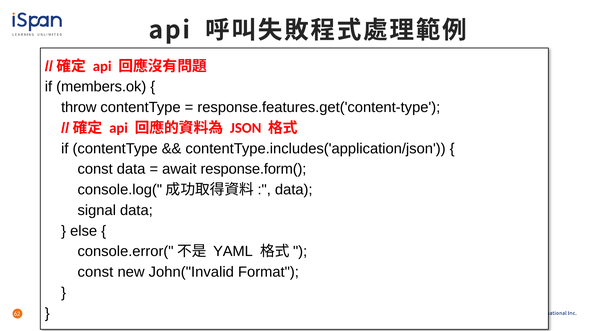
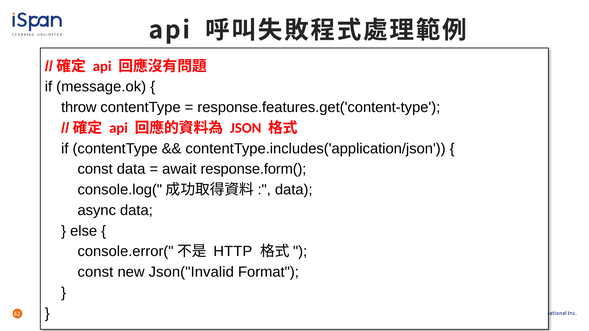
members.ok: members.ok -> message.ok
signal: signal -> async
YAML: YAML -> HTTP
John("Invalid: John("Invalid -> Json("Invalid
